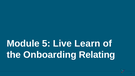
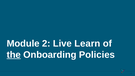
5: 5 -> 2
the underline: none -> present
Relating: Relating -> Policies
